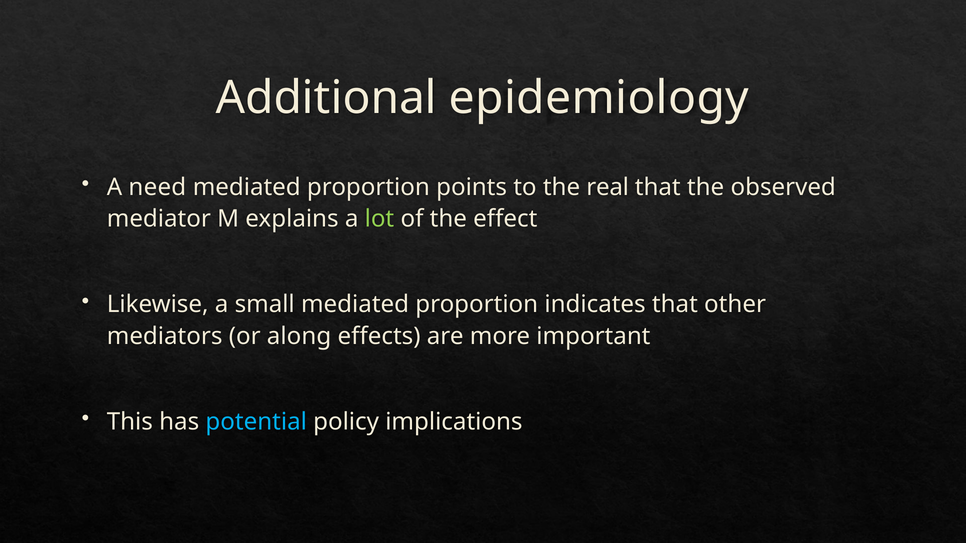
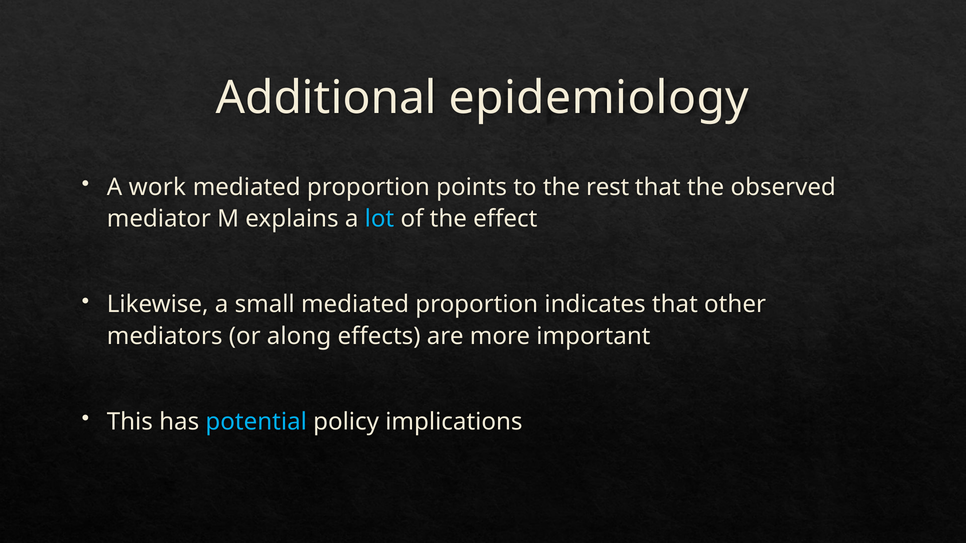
need: need -> work
real: real -> rest
lot colour: light green -> light blue
